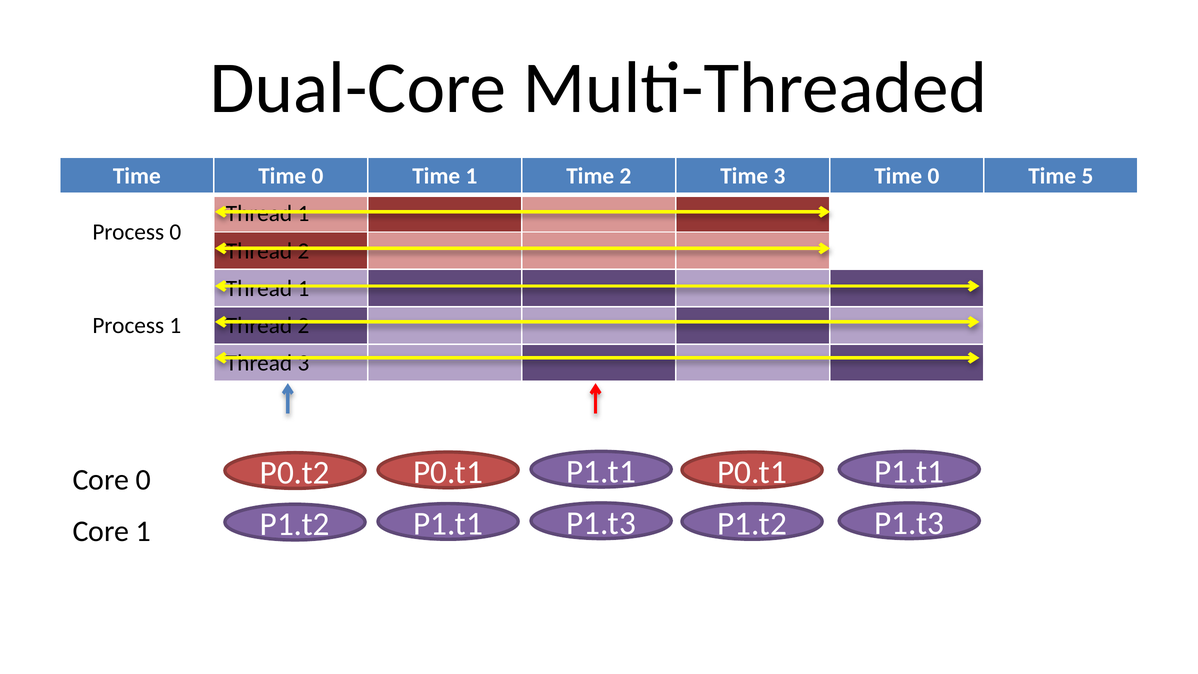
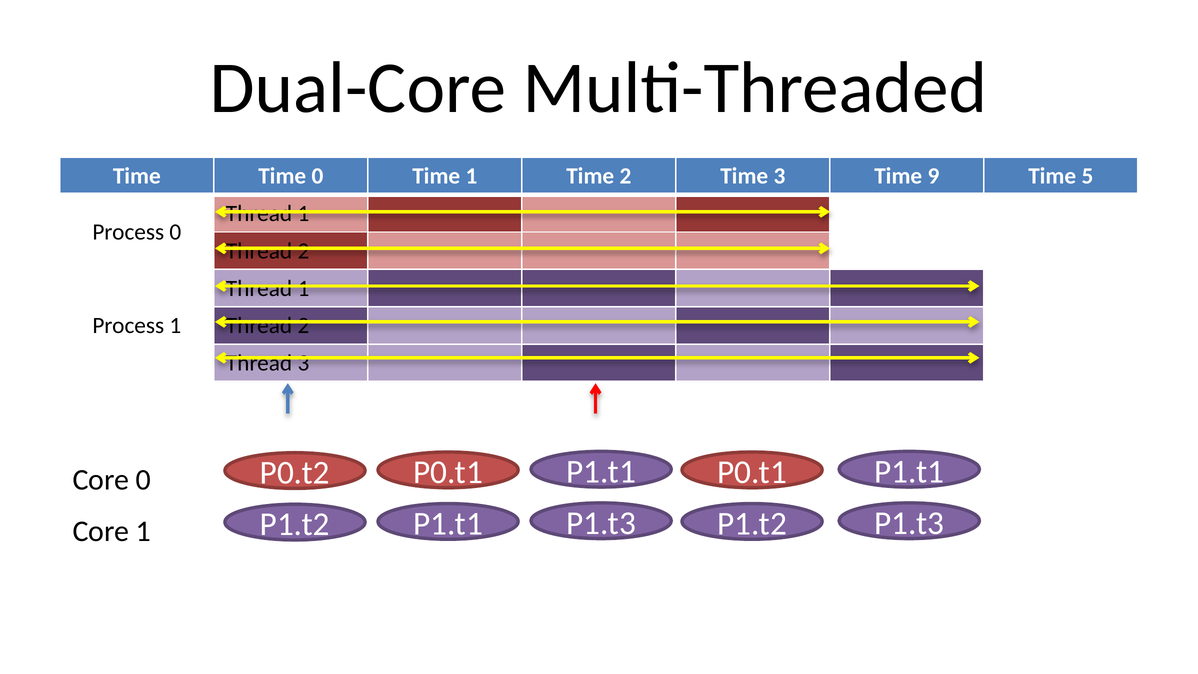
3 Time 0: 0 -> 9
